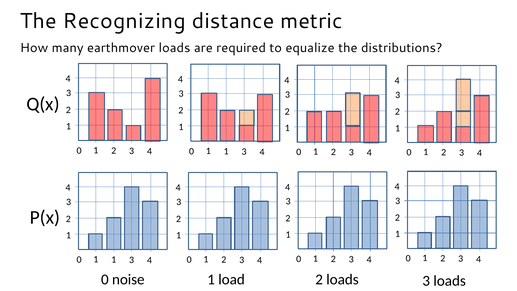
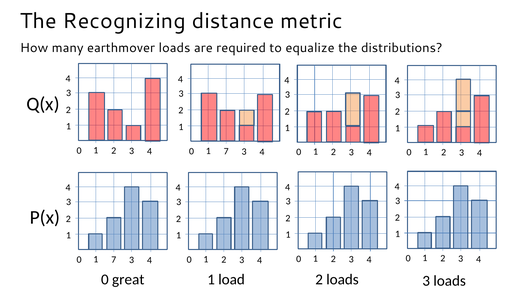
1 at (226, 151): 1 -> 7
1 at (114, 259): 1 -> 7
noise: noise -> great
